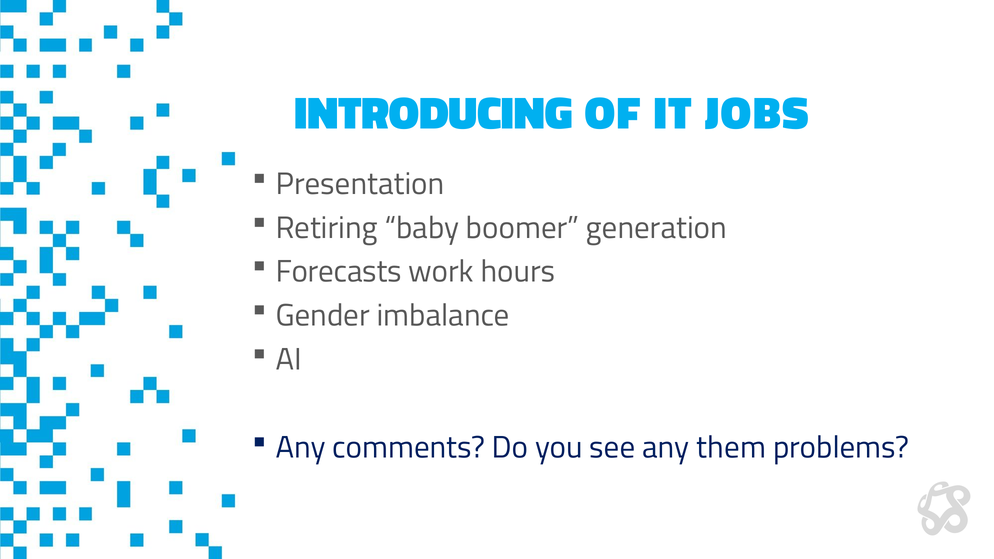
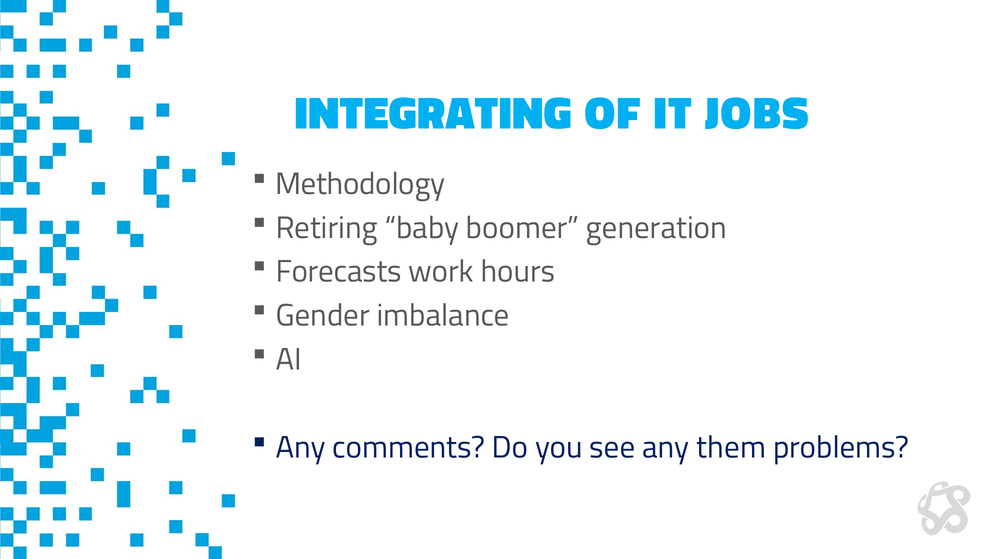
INTRODUCING: INTRODUCING -> INTEGRATING
Presentation: Presentation -> Methodology
